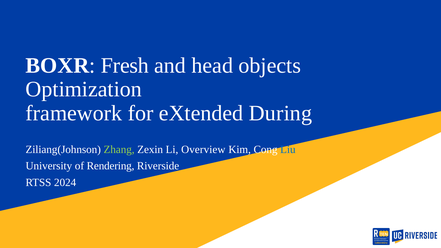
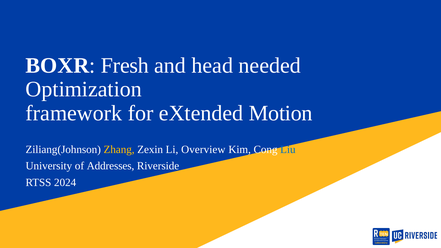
objects: objects -> needed
During: During -> Motion
Zhang colour: light green -> yellow
Rendering: Rendering -> Addresses
